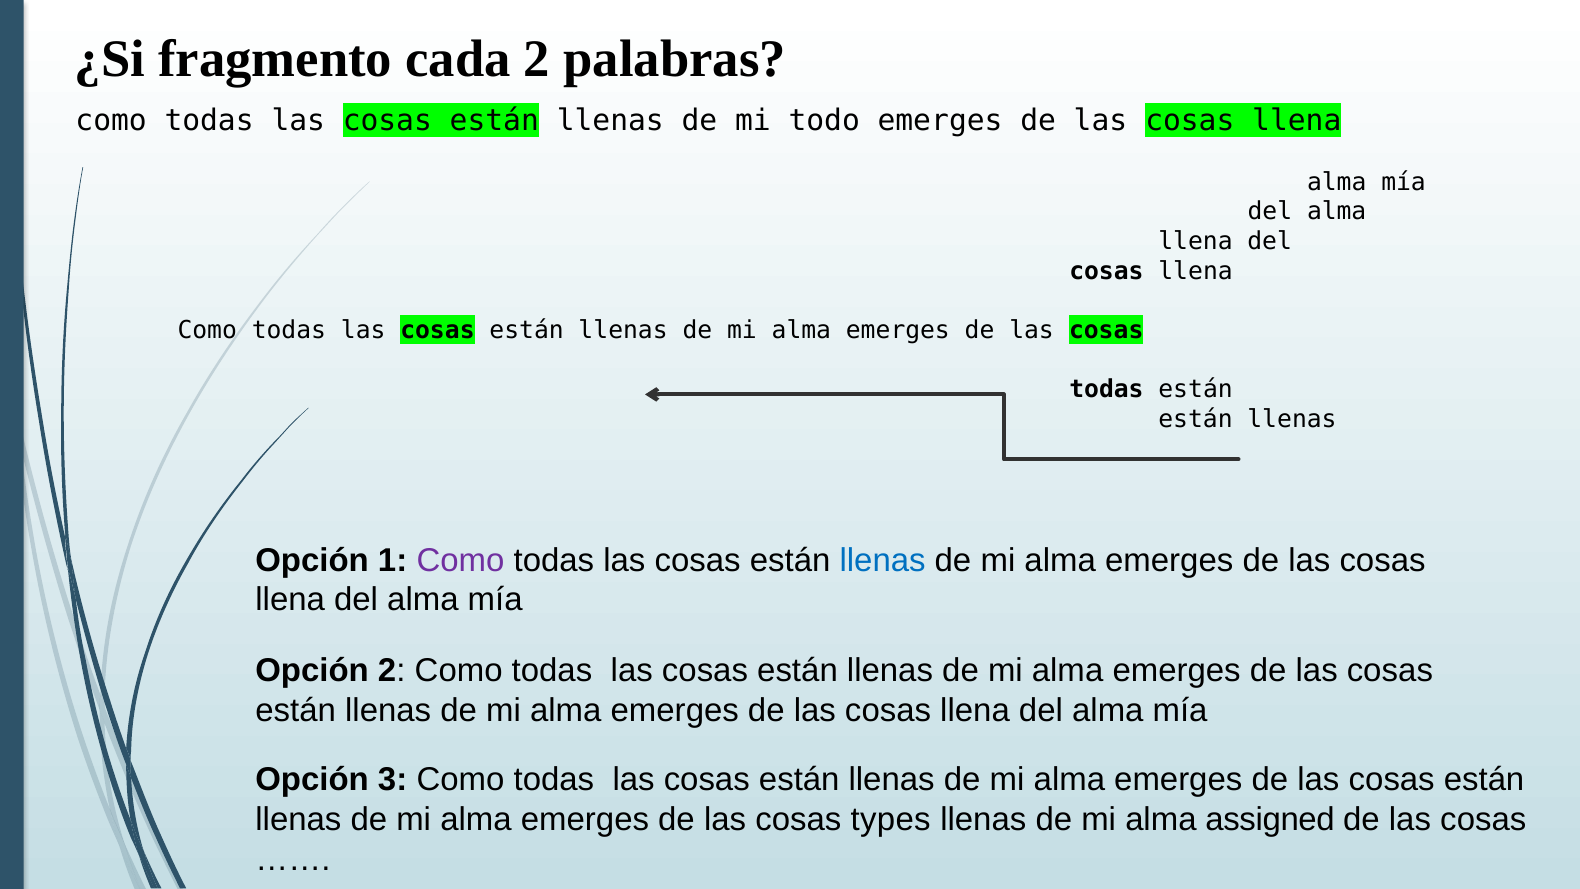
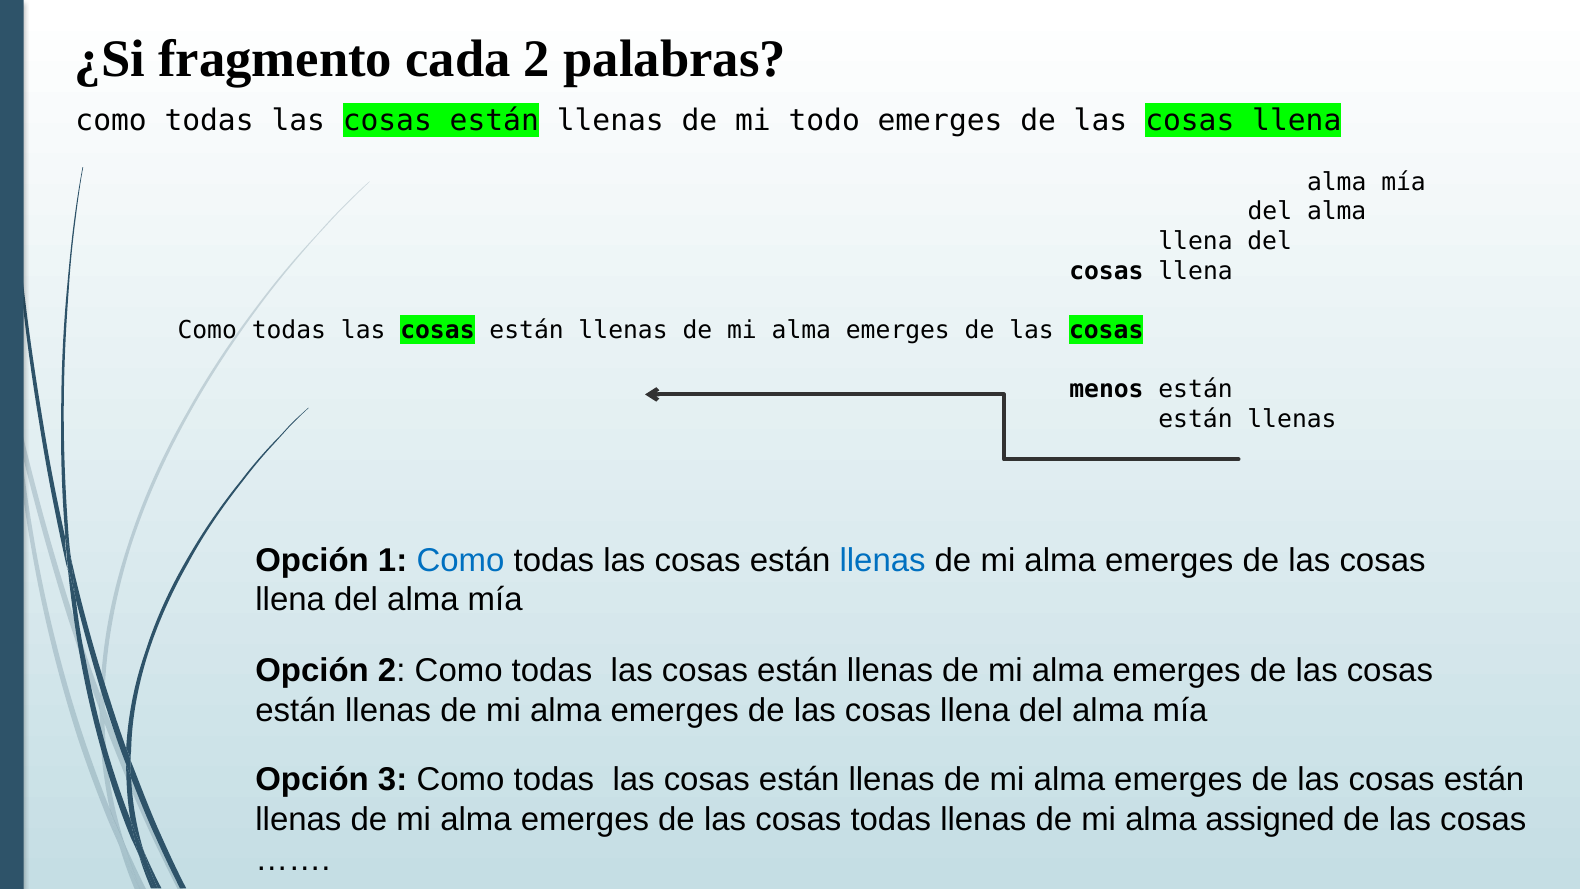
todas at (1106, 389): todas -> menos
Como at (460, 560) colour: purple -> blue
cosas types: types -> todas
